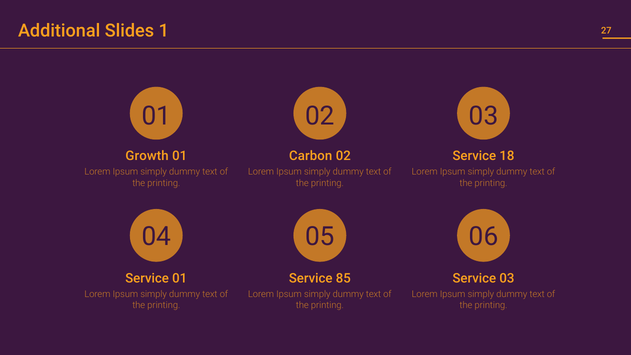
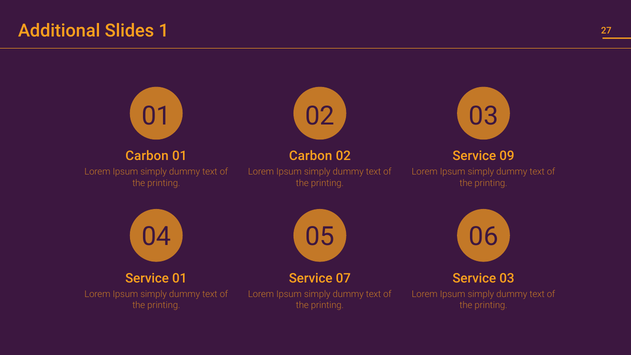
Growth at (147, 156): Growth -> Carbon
18: 18 -> 09
85: 85 -> 07
